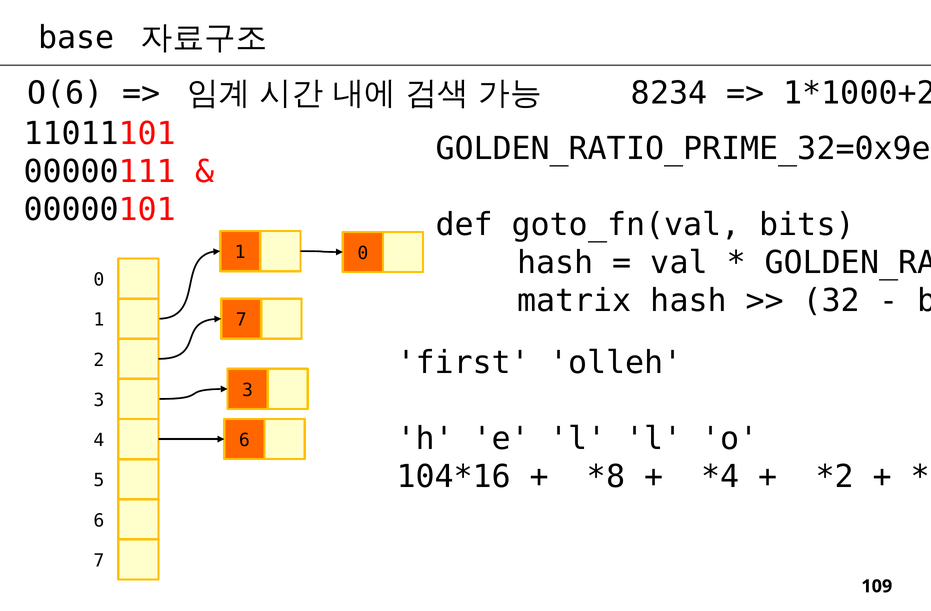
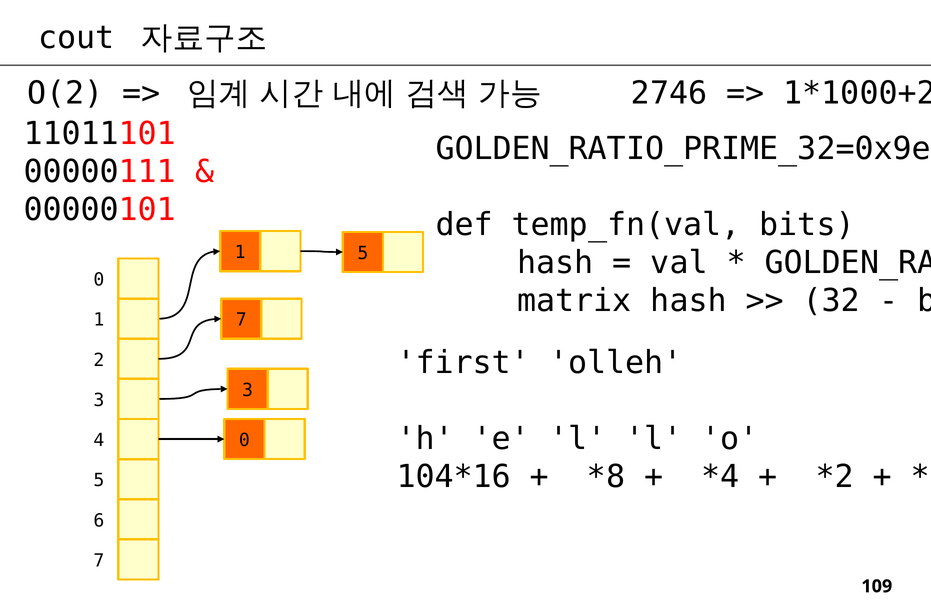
base: base -> cout
O(6: O(6 -> O(2
8234: 8234 -> 2746
goto_fn(val: goto_fn(val -> temp_fn(val
1 0: 0 -> 5
4 6: 6 -> 0
